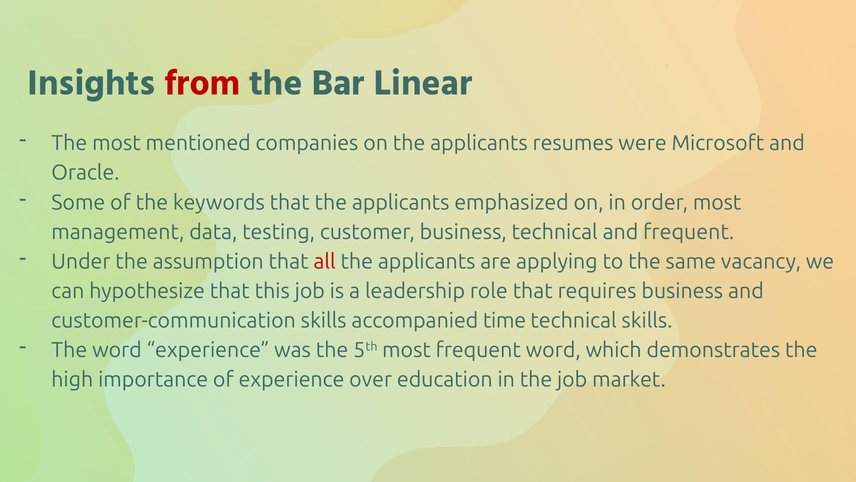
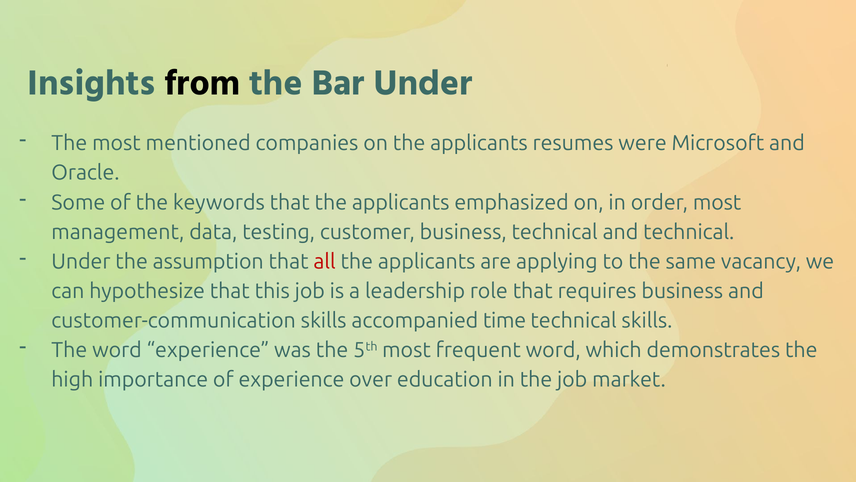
from colour: red -> black
Bar Linear: Linear -> Under
and frequent: frequent -> technical
